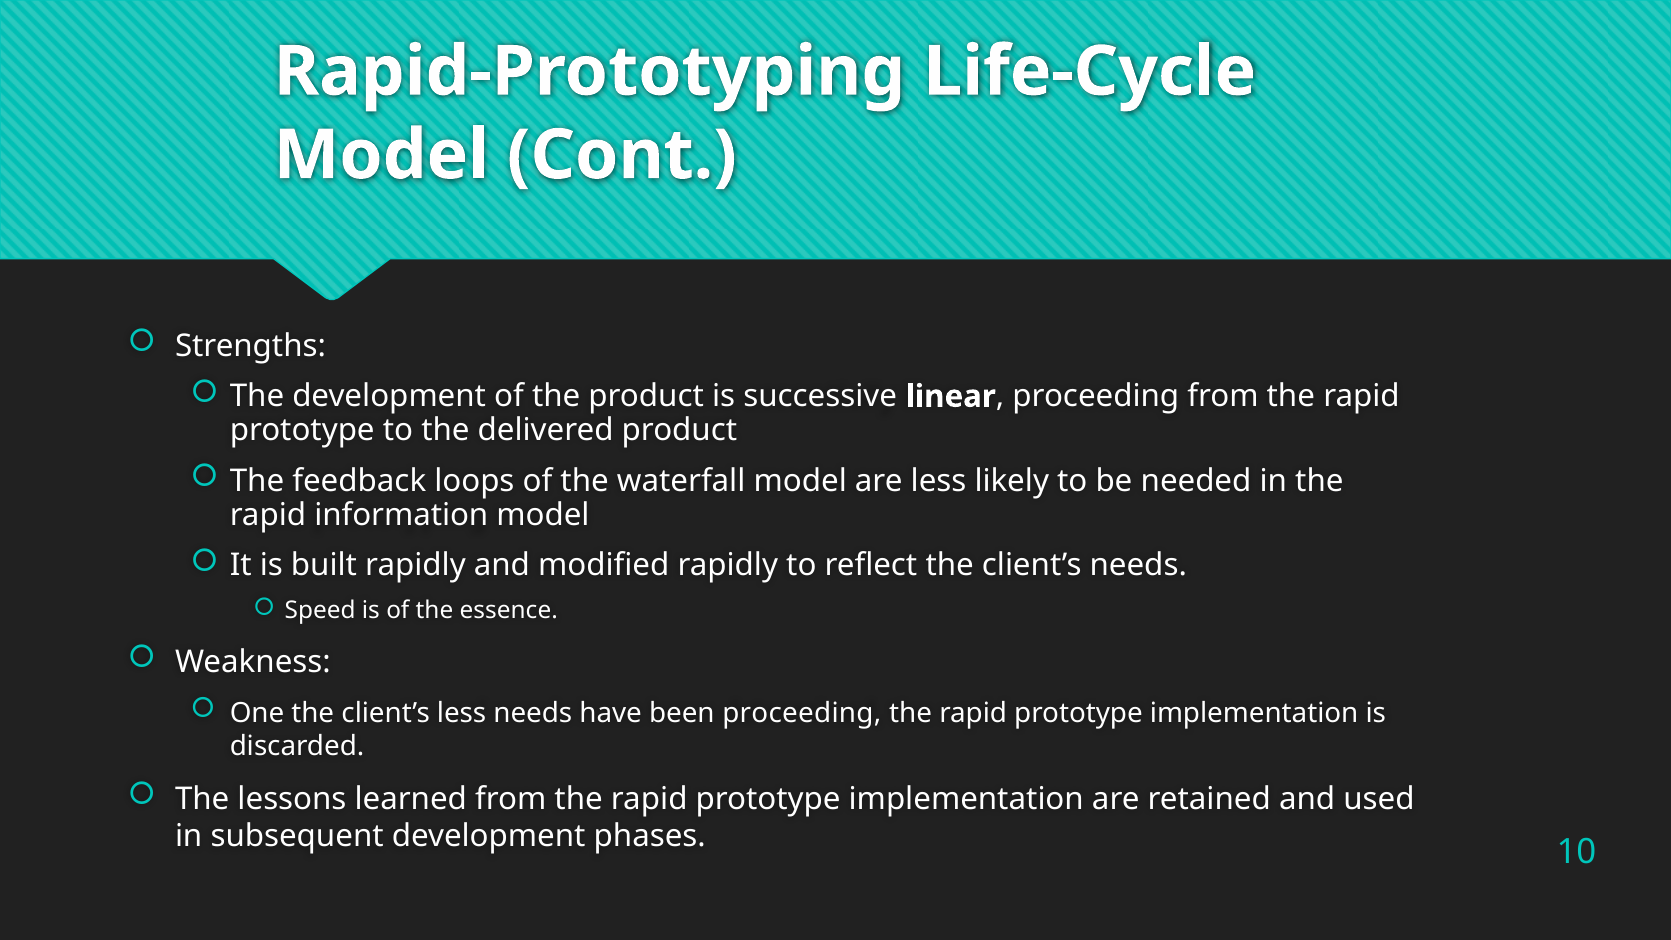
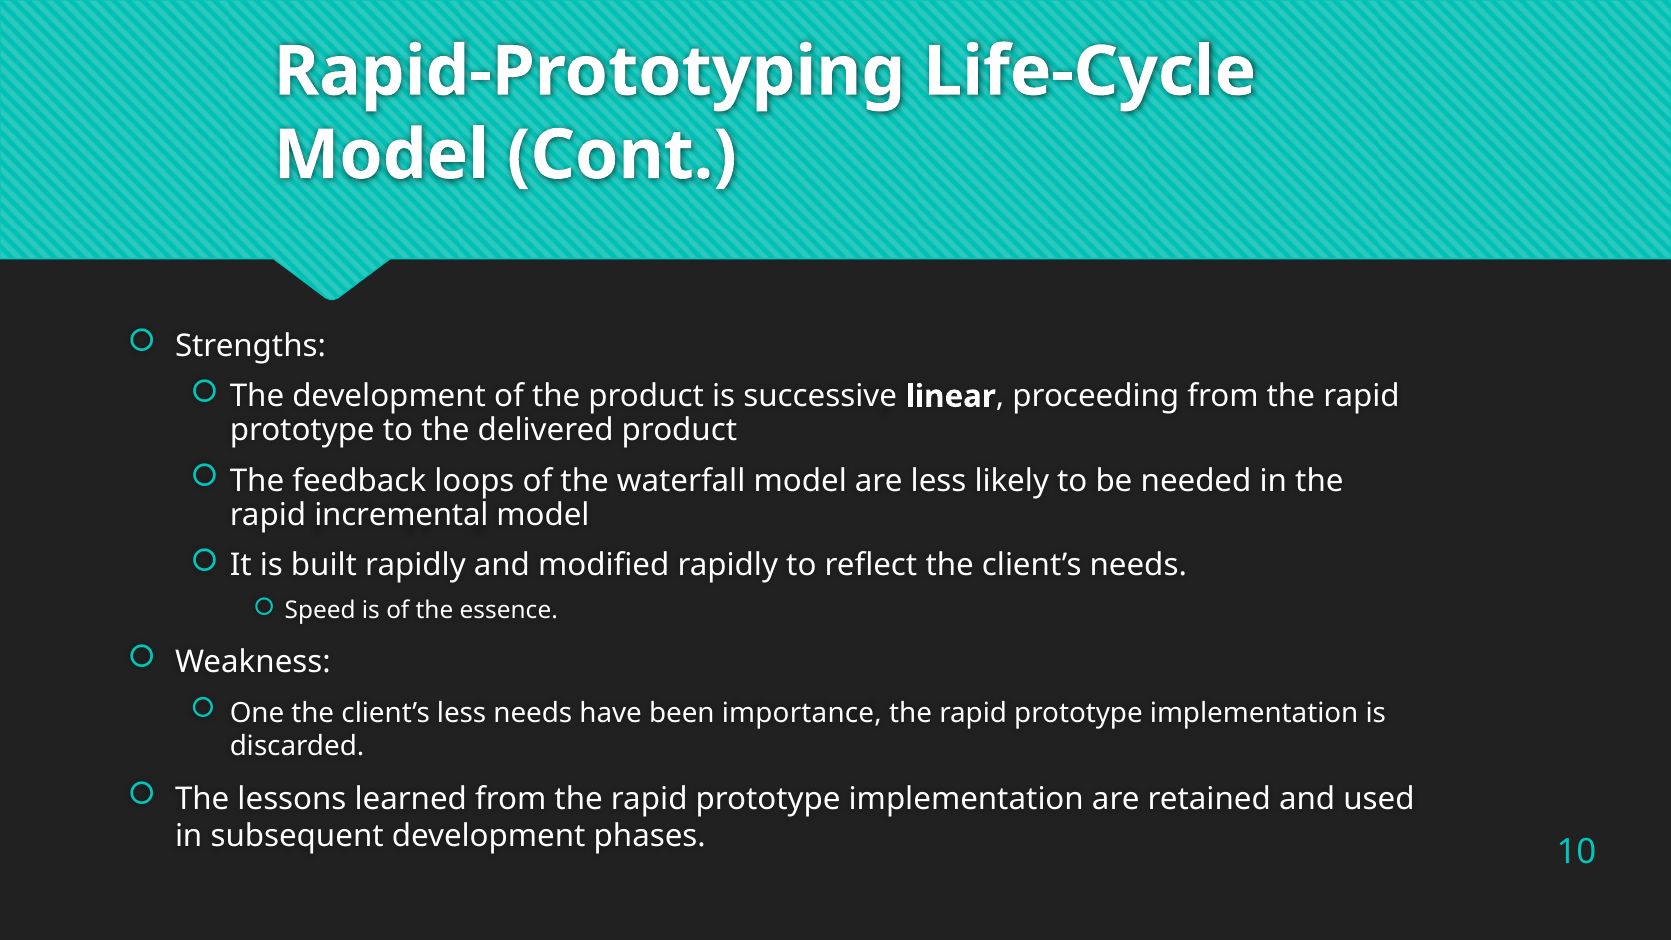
information: information -> incremental
been proceeding: proceeding -> importance
